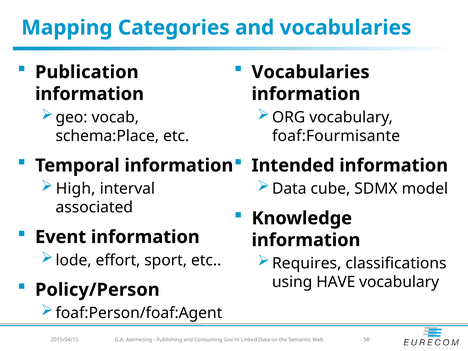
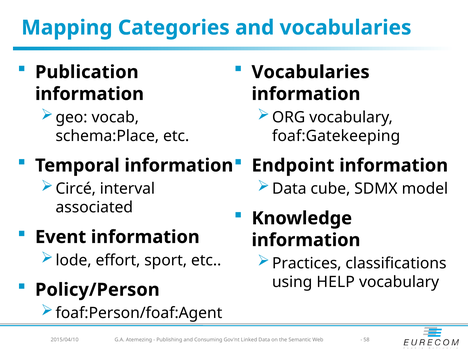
foaf:Fourmisante: foaf:Fourmisante -> foaf:Gatekeeping
Intended: Intended -> Endpoint
High: High -> Circé
Requires: Requires -> Practices
HAVE: HAVE -> HELP
